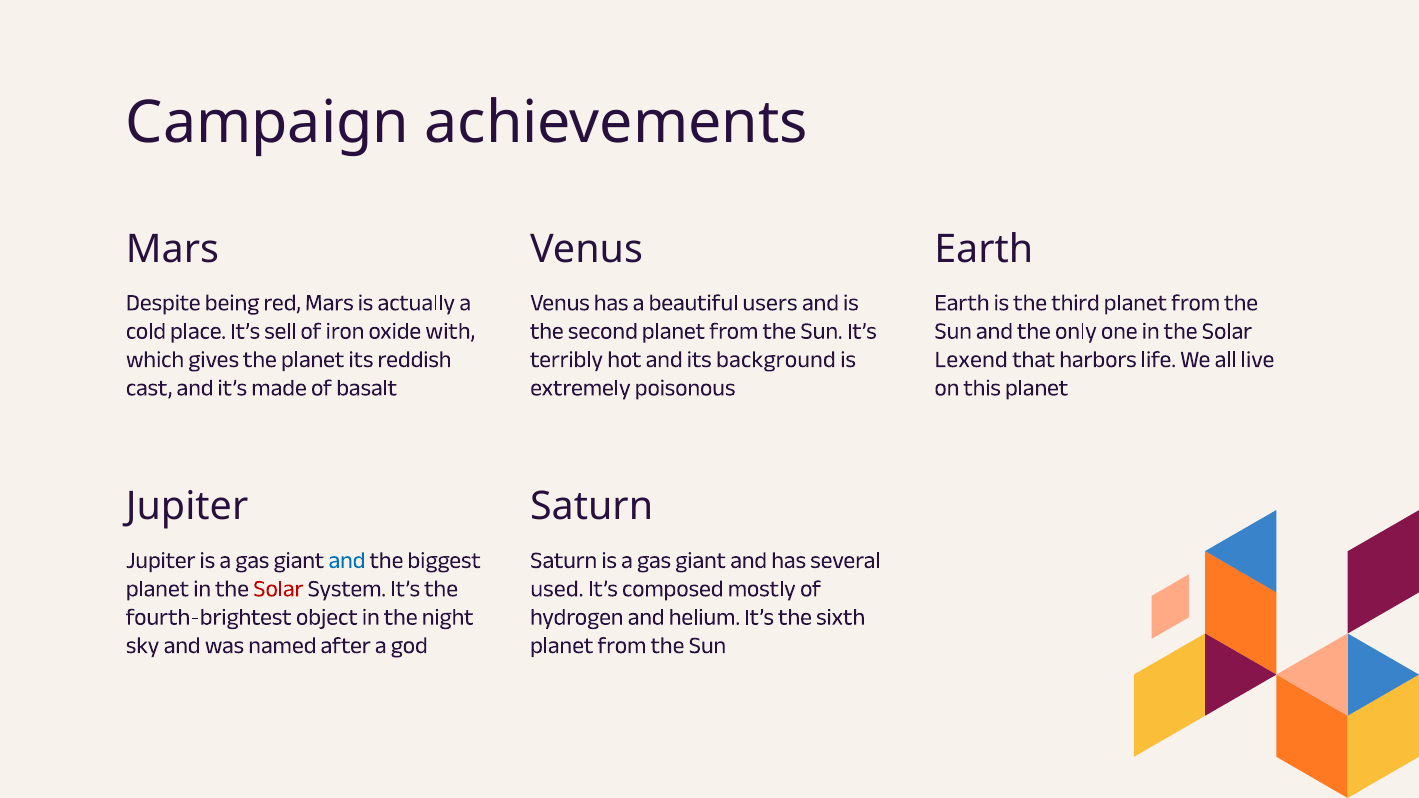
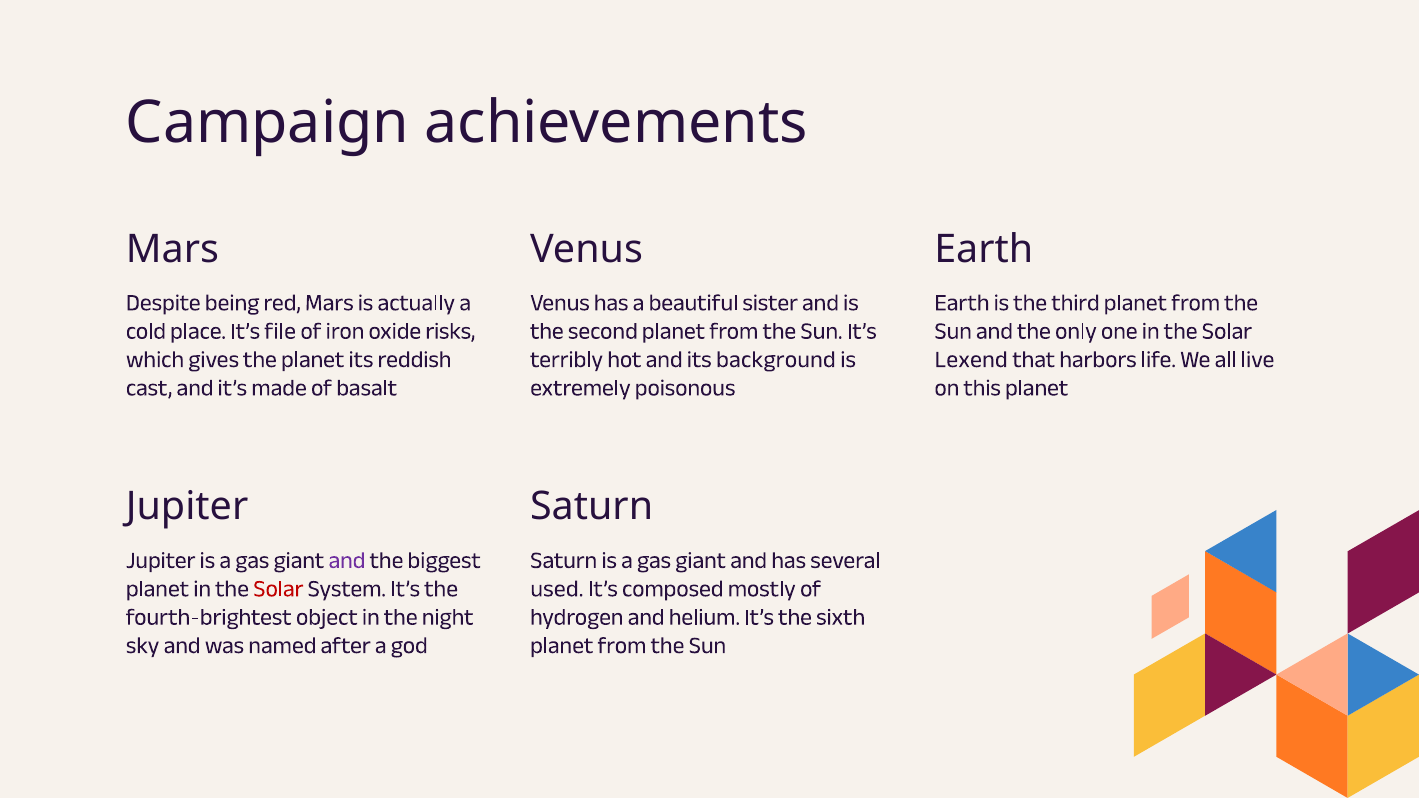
users: users -> sister
sell: sell -> file
with: with -> risks
and at (347, 560) colour: blue -> purple
